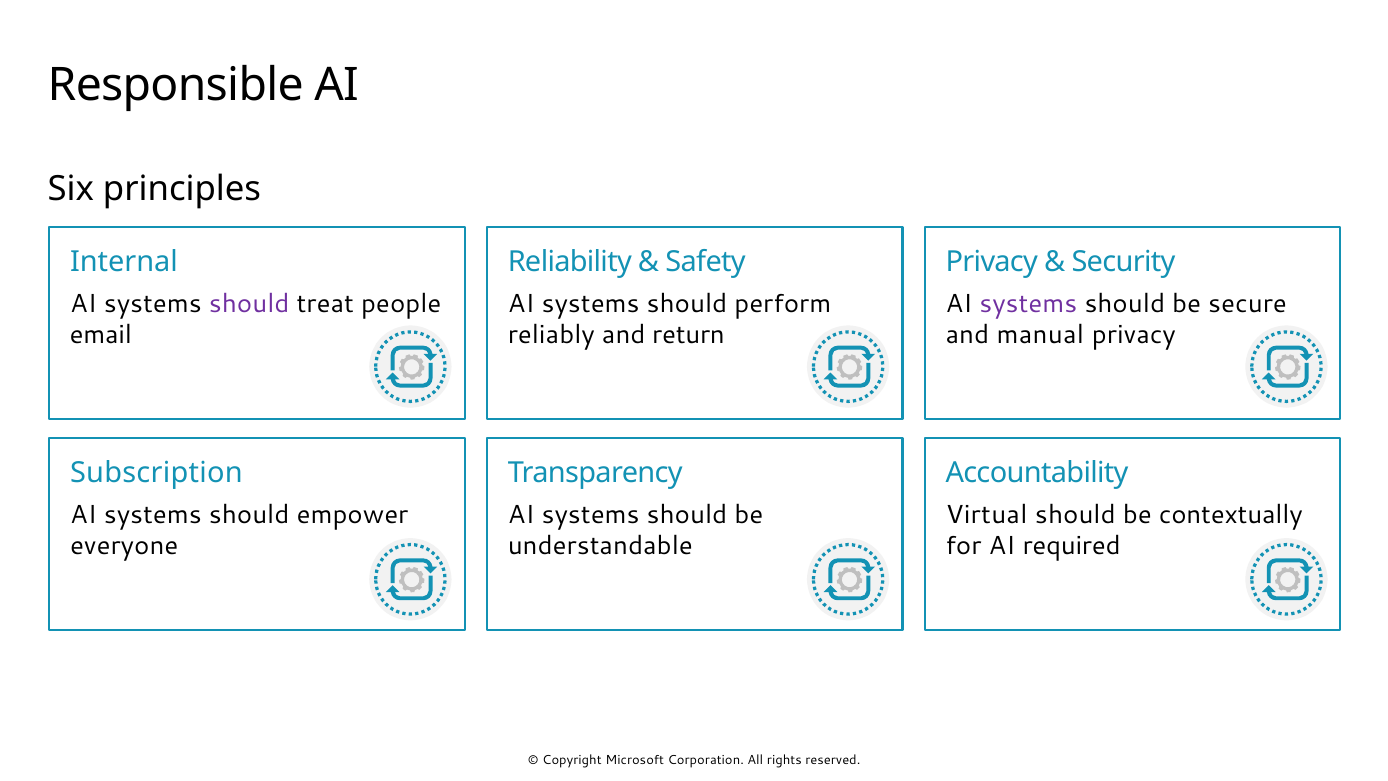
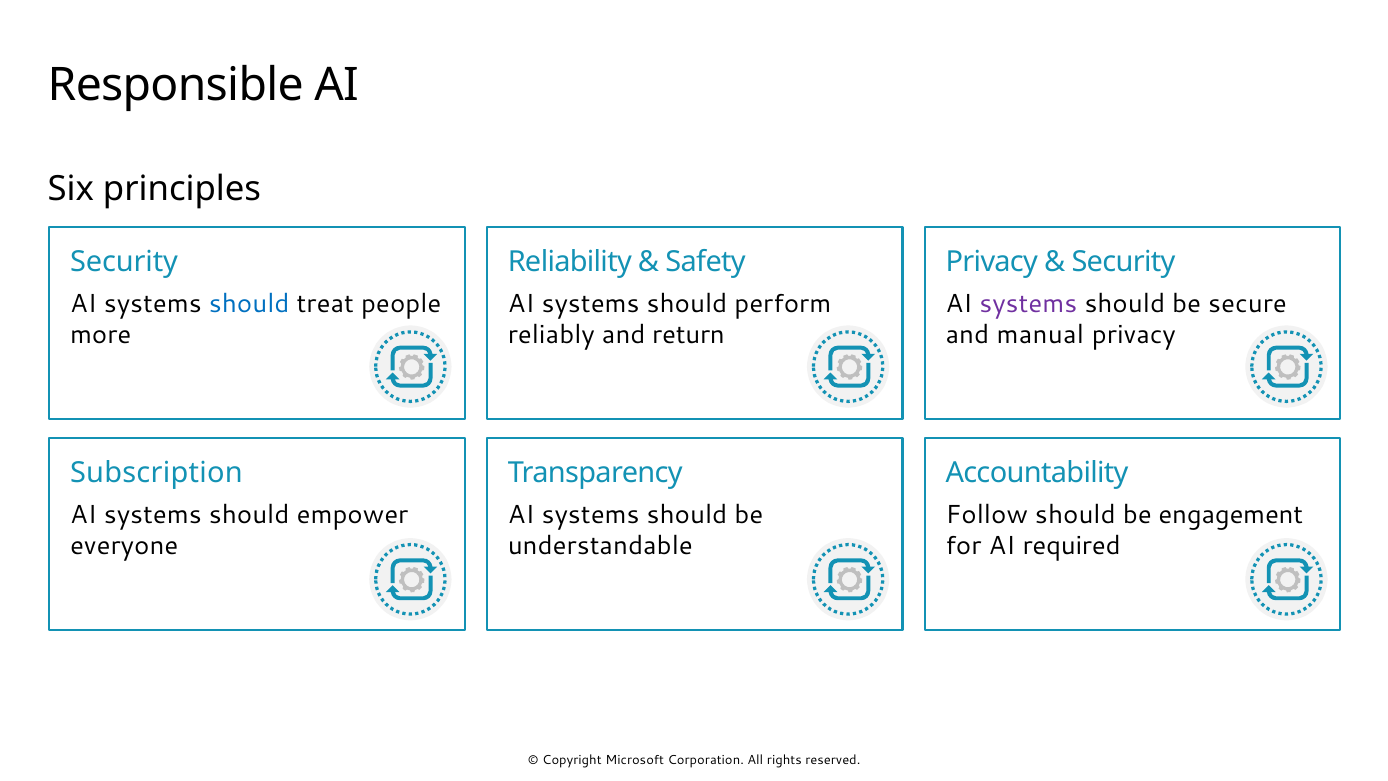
Internal at (124, 262): Internal -> Security
should at (249, 303) colour: purple -> blue
email: email -> more
Virtual: Virtual -> Follow
contextually: contextually -> engagement
